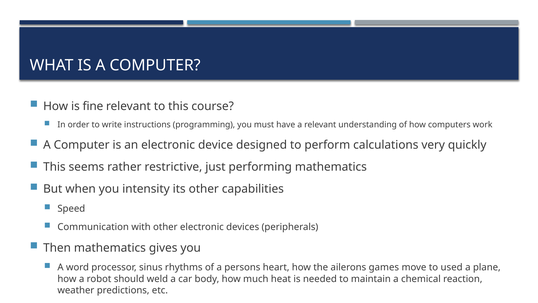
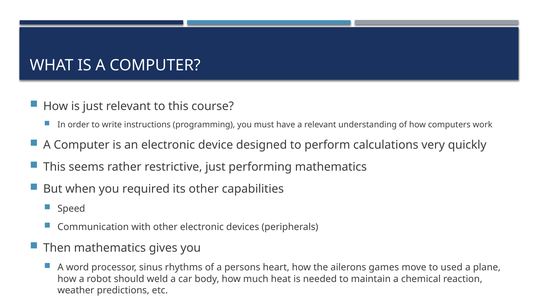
is fine: fine -> just
intensity: intensity -> required
